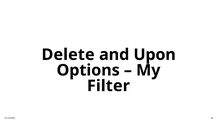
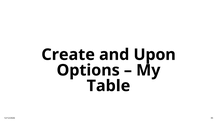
Delete: Delete -> Create
Filter: Filter -> Table
